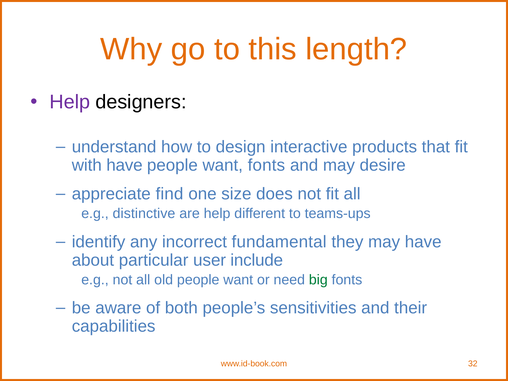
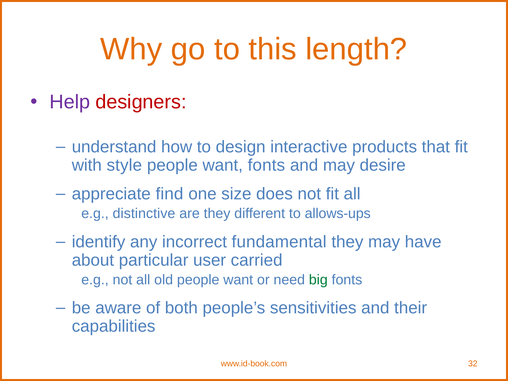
designers colour: black -> red
with have: have -> style
are help: help -> they
teams-ups: teams-ups -> allows-ups
include: include -> carried
